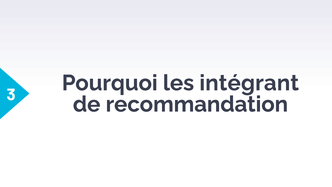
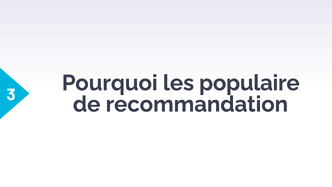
intégrant: intégrant -> populaire
